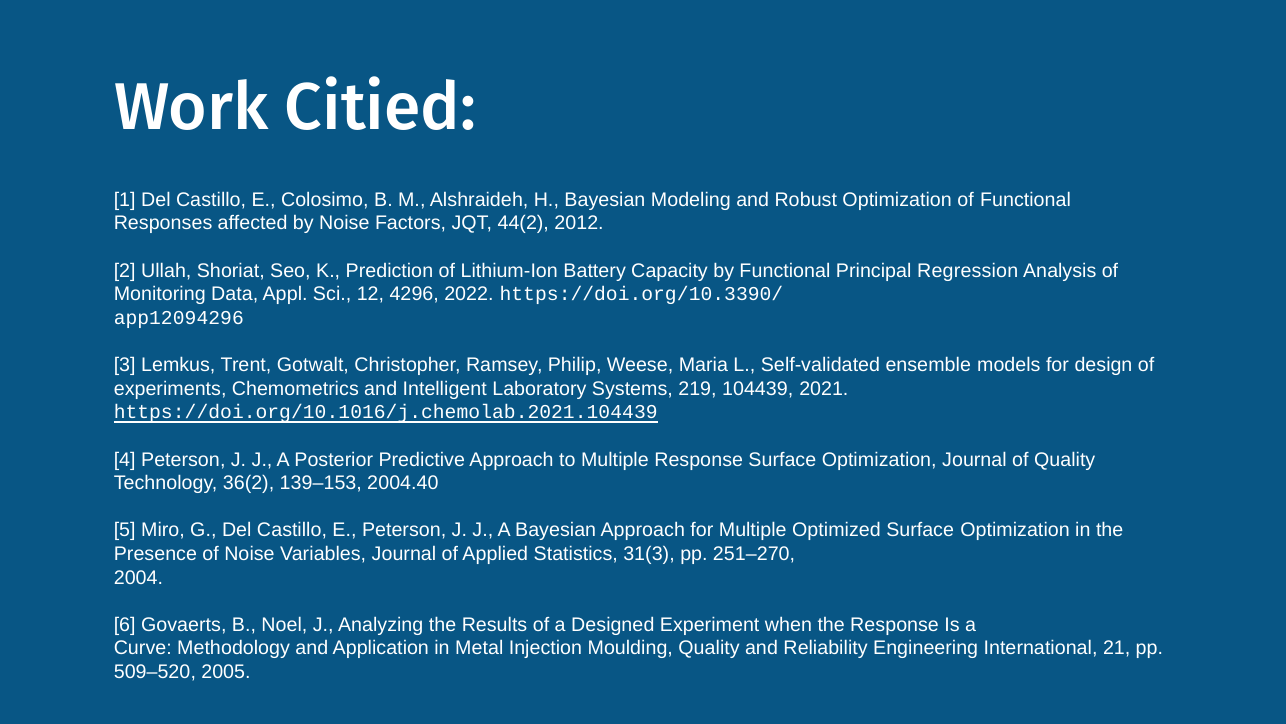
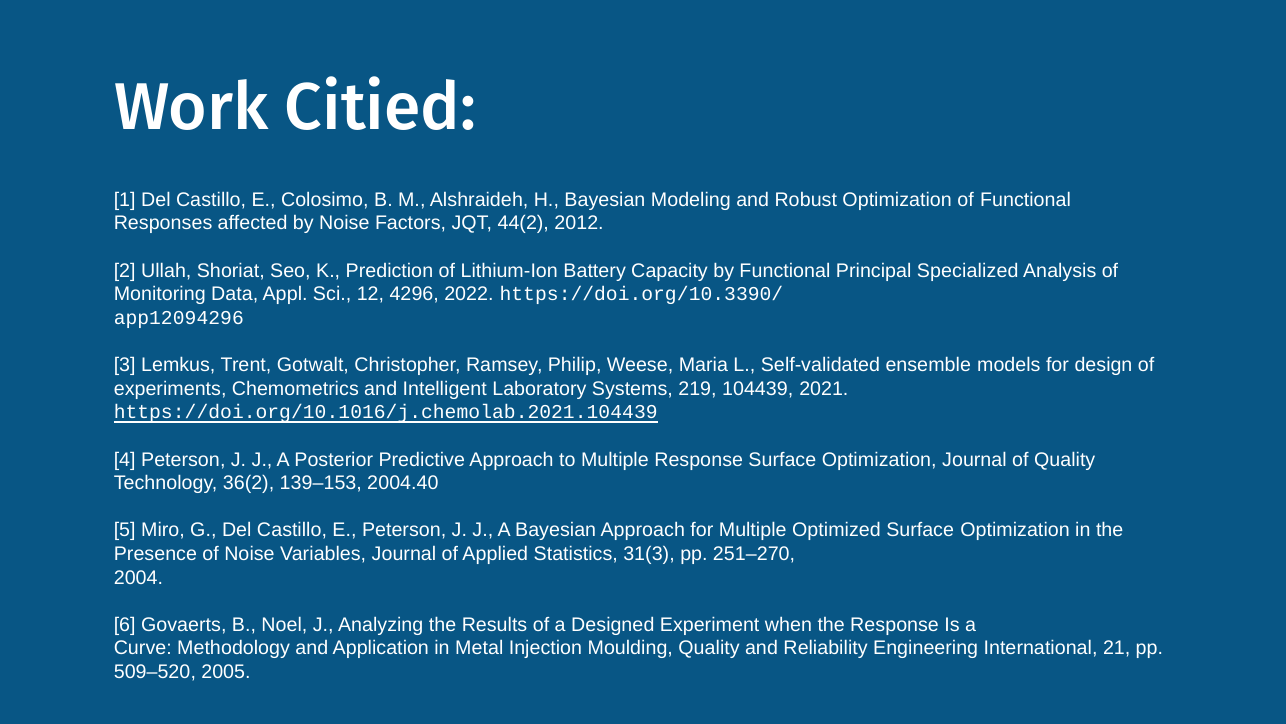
Regression: Regression -> Specialized
